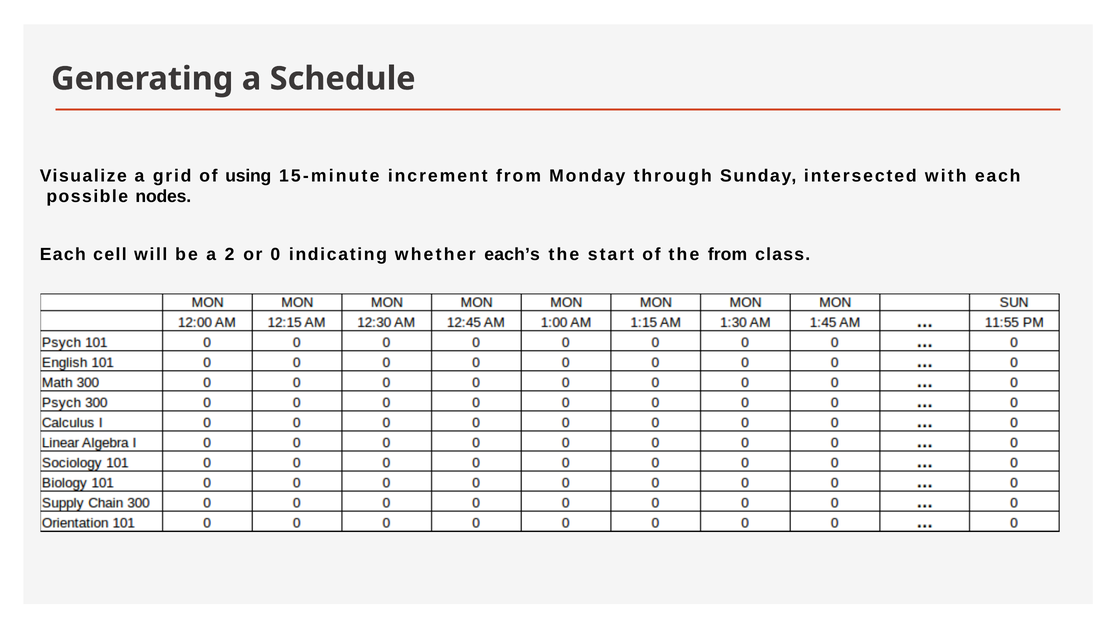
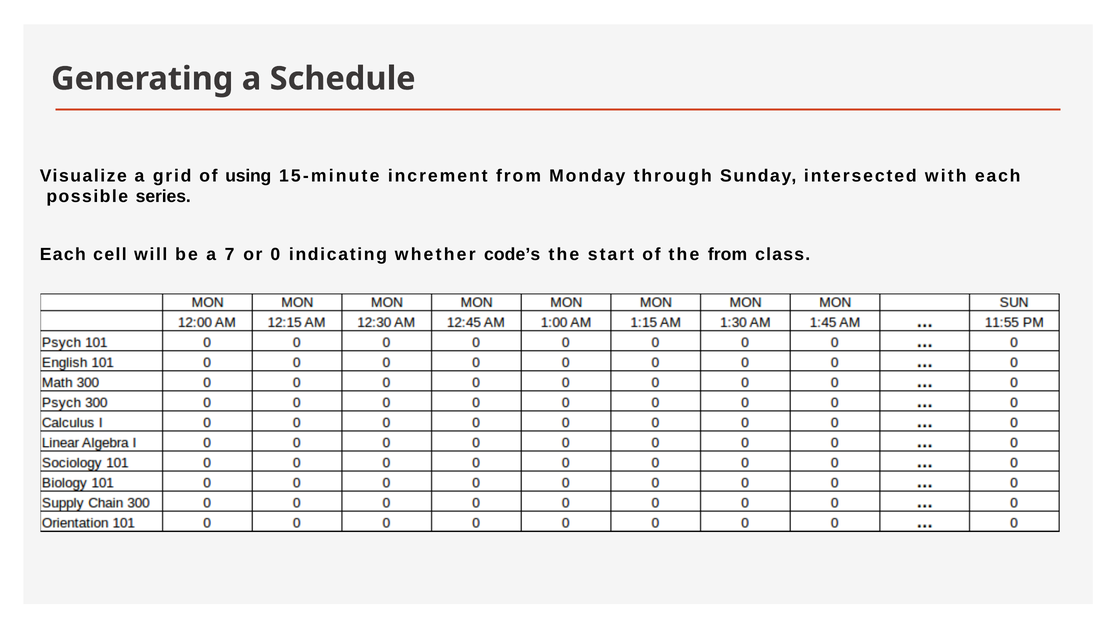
nodes: nodes -> series
2: 2 -> 7
each’s: each’s -> code’s
